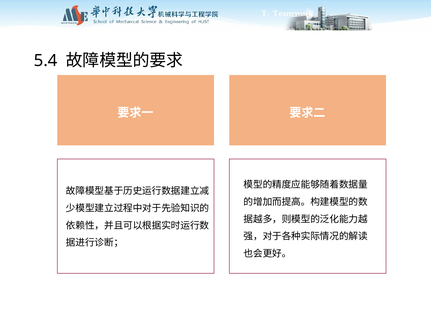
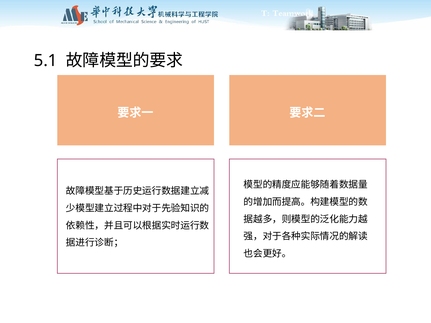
5.4: 5.4 -> 5.1
